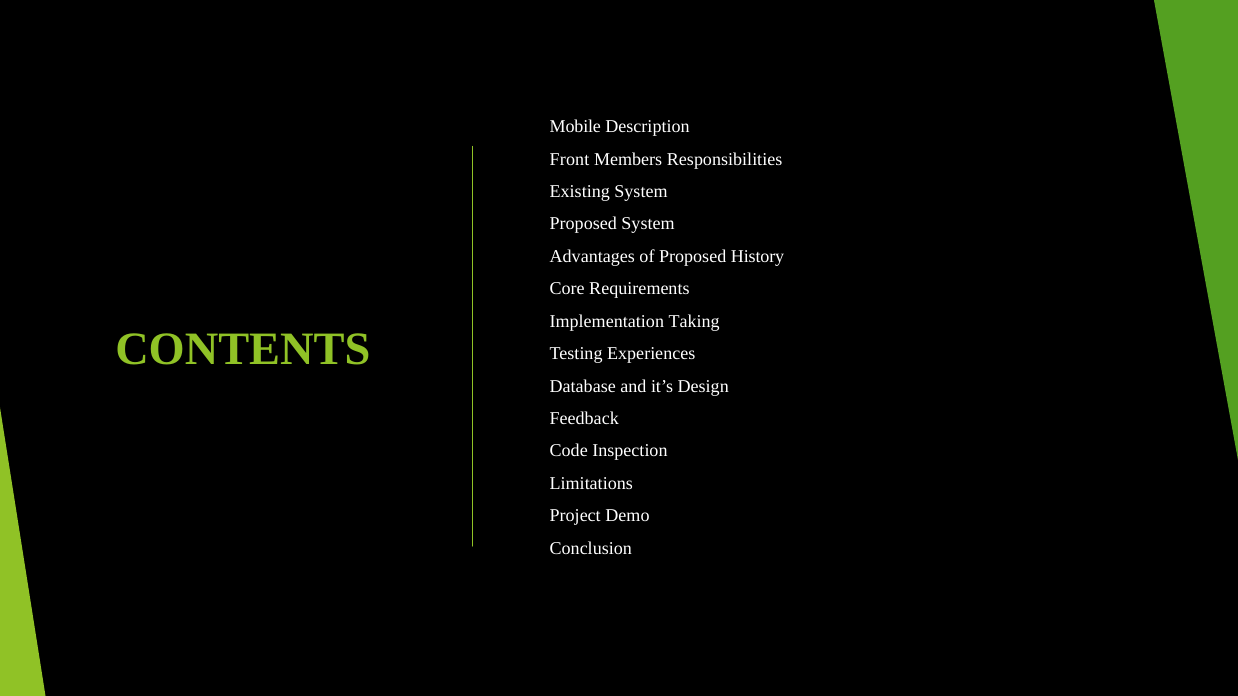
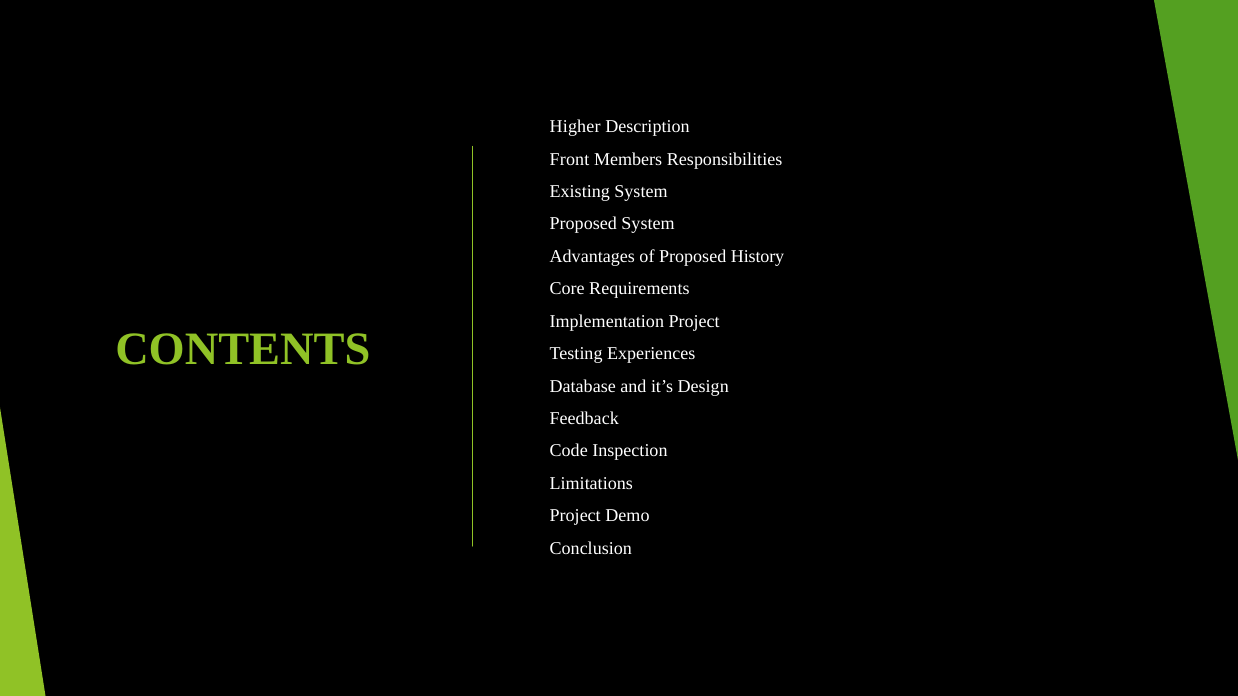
Mobile: Mobile -> Higher
Implementation Taking: Taking -> Project
